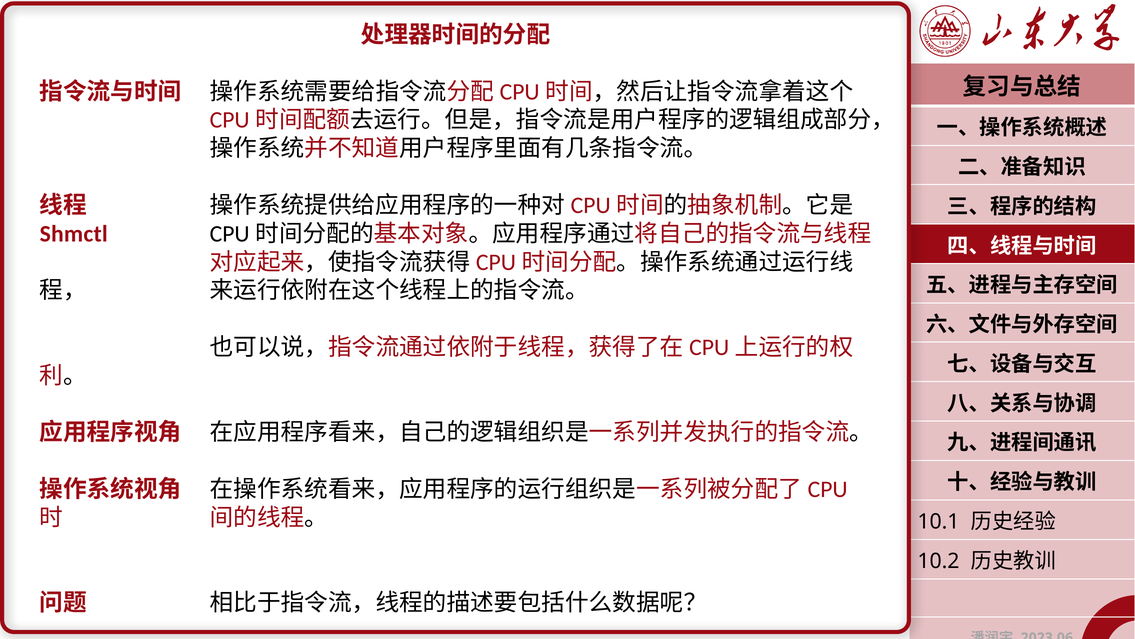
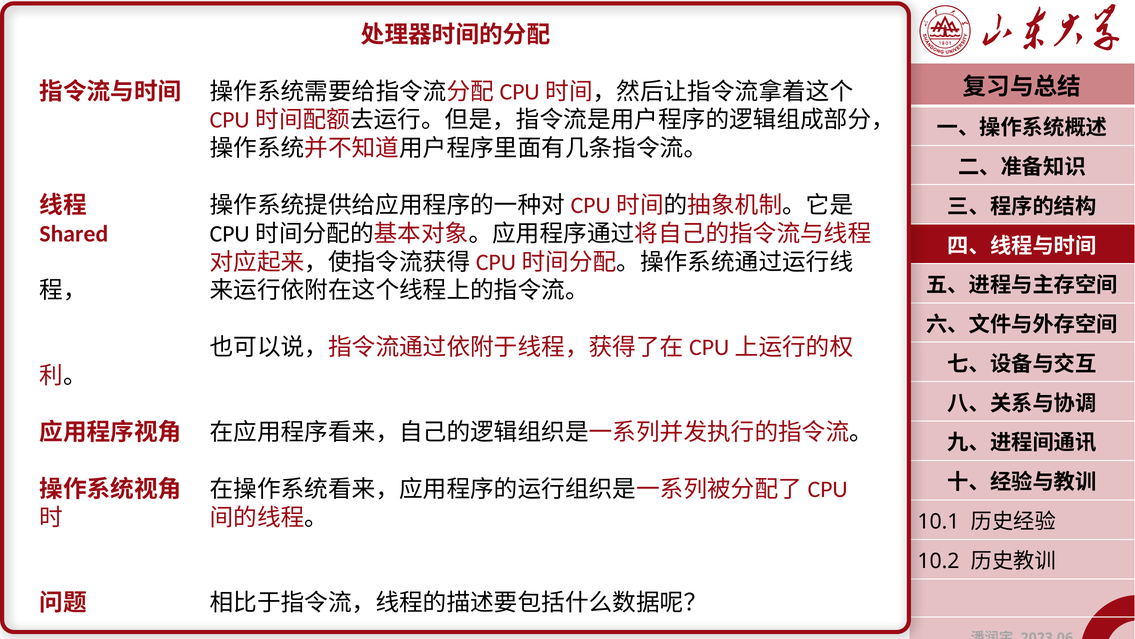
Shmctl: Shmctl -> Shared
